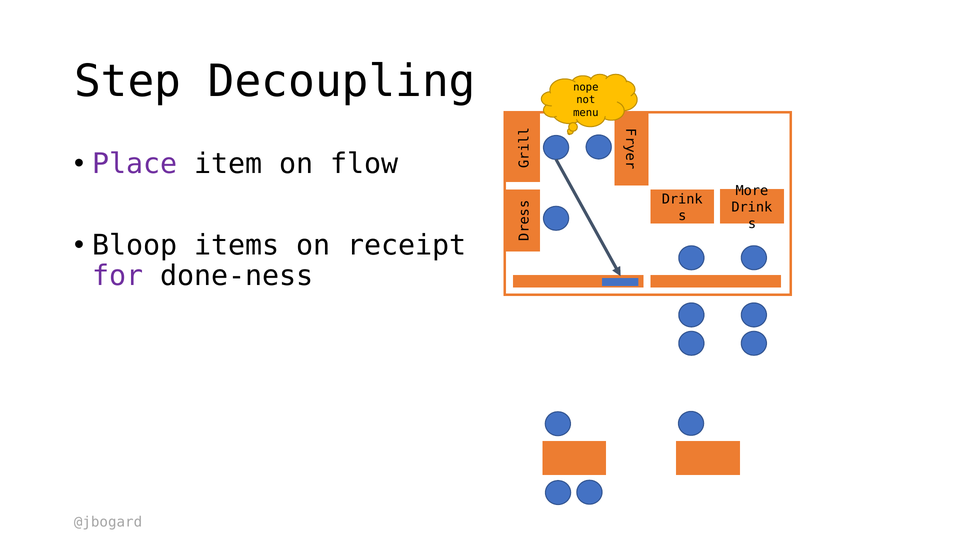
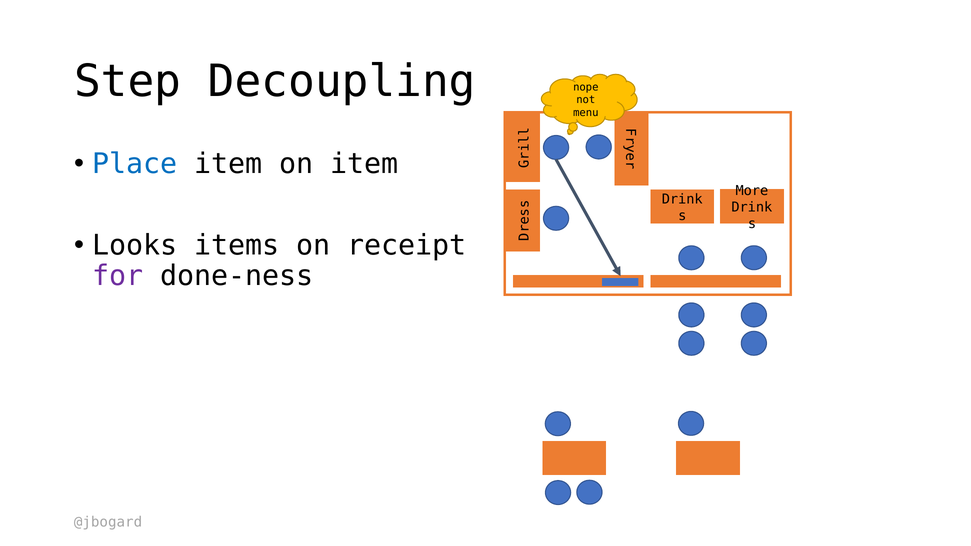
Place colour: purple -> blue
on flow: flow -> item
Bloop: Bloop -> Looks
